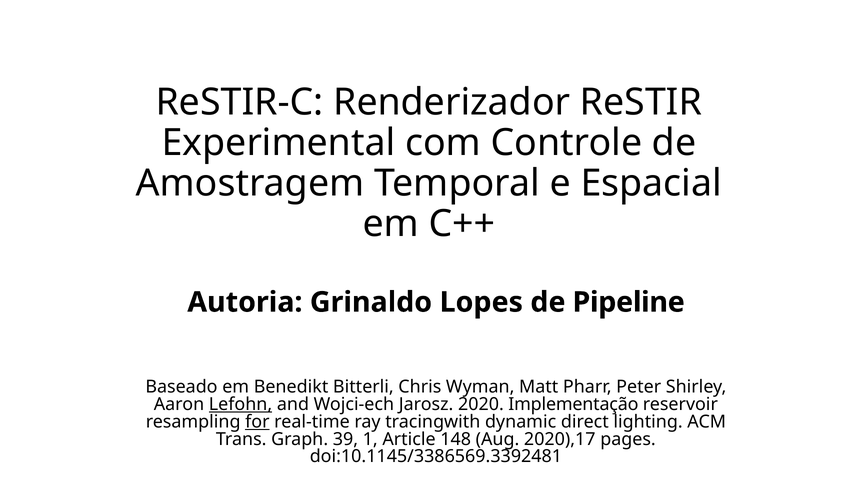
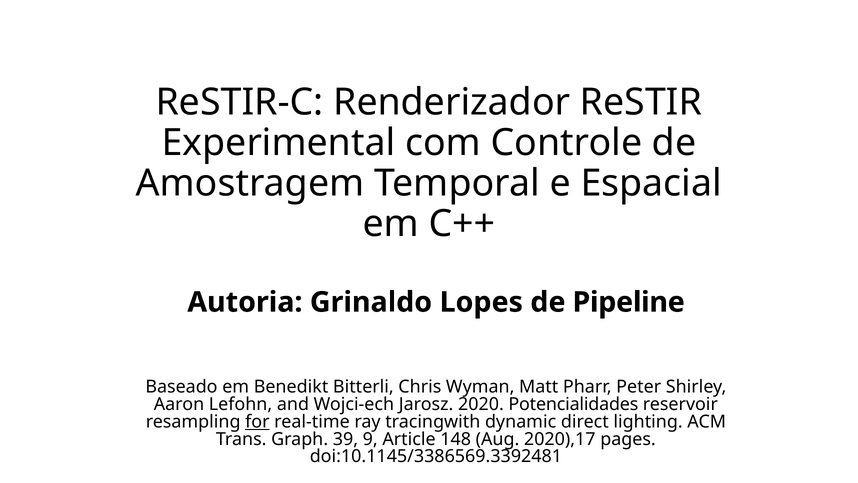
Lefohn underline: present -> none
Implementação: Implementação -> Potencialidades
1: 1 -> 9
